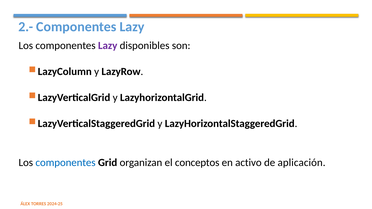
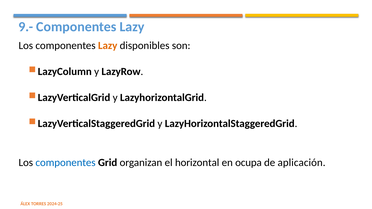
2.-: 2.- -> 9.-
Lazy at (108, 46) colour: purple -> orange
conceptos: conceptos -> horizontal
activo: activo -> ocupa
